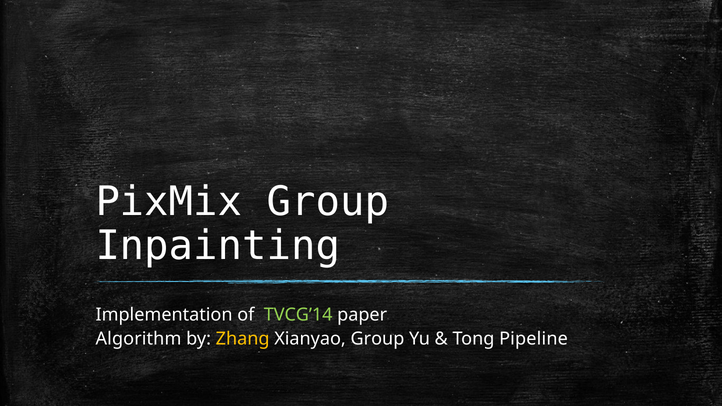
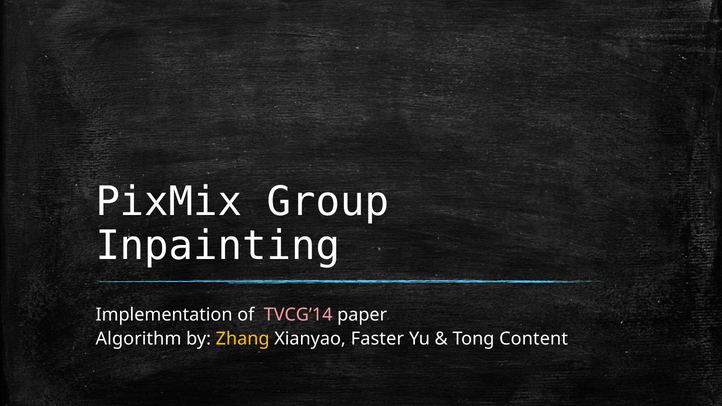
TVCG’14 colour: light green -> pink
Xianyao Group: Group -> Faster
Pipeline: Pipeline -> Content
